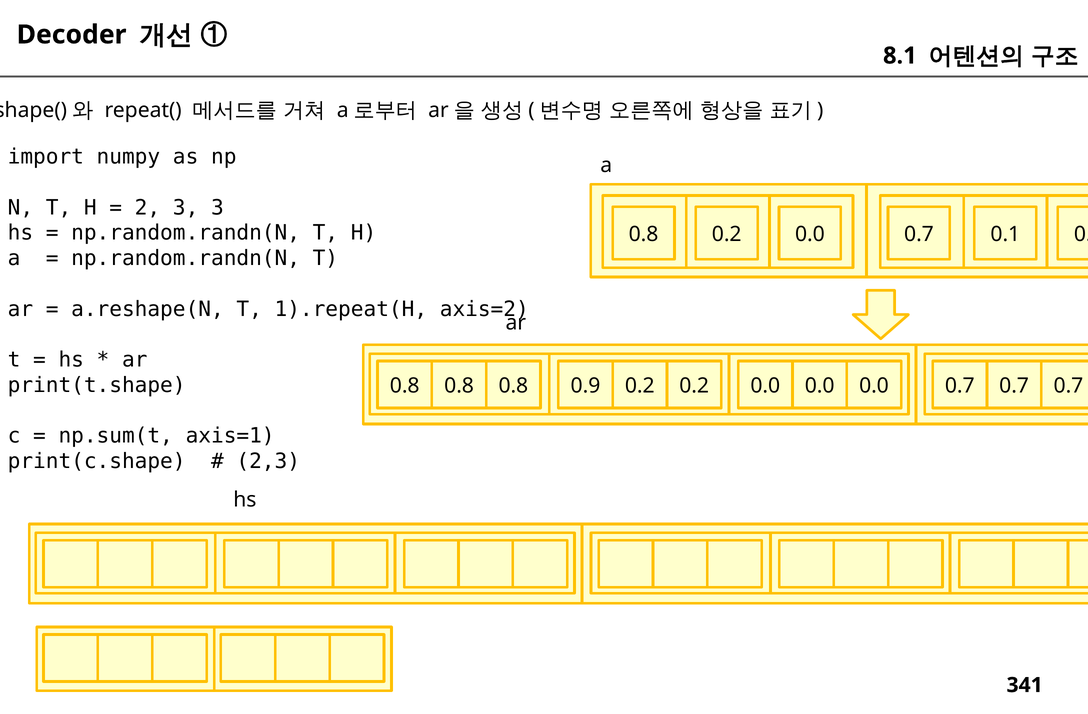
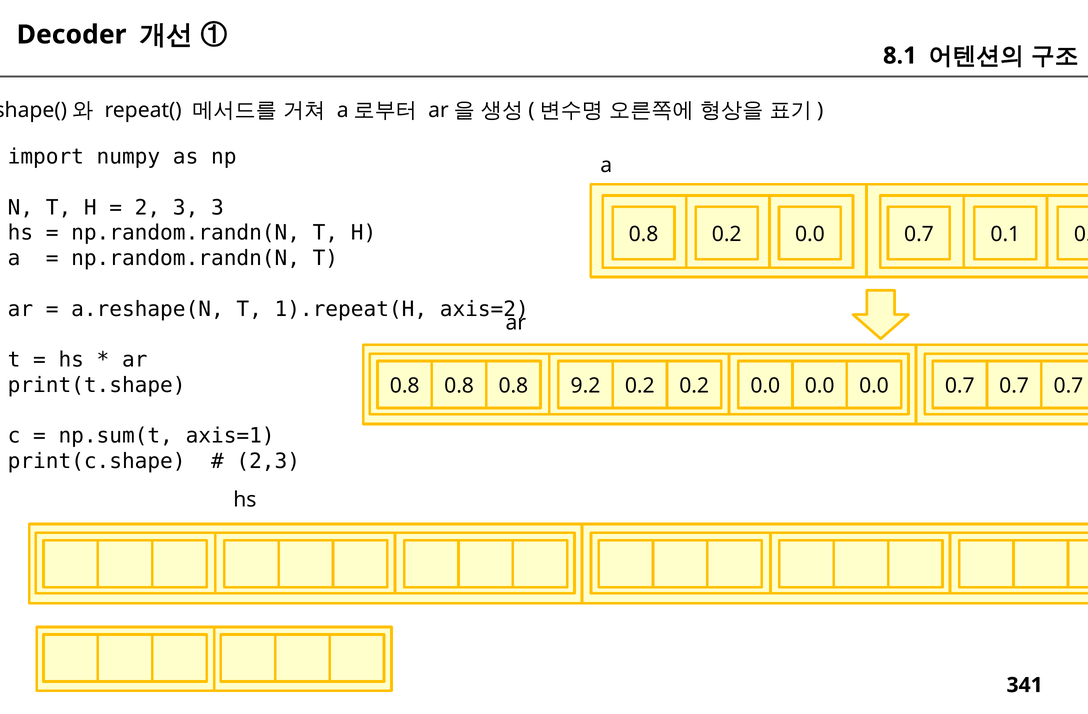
0.9: 0.9 -> 9.2
